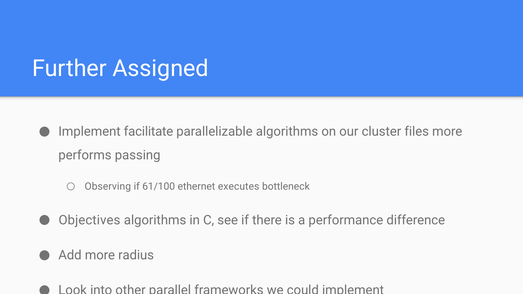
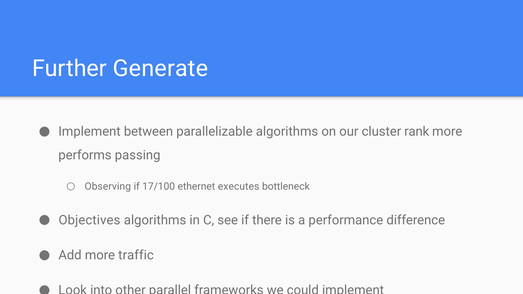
Assigned: Assigned -> Generate
facilitate: facilitate -> between
files: files -> rank
61/100: 61/100 -> 17/100
radius: radius -> traffic
